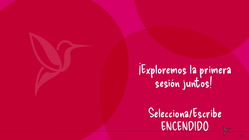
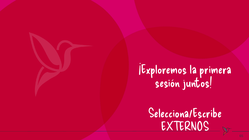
ENCENDIDO: ENCENDIDO -> EXTERNOS
